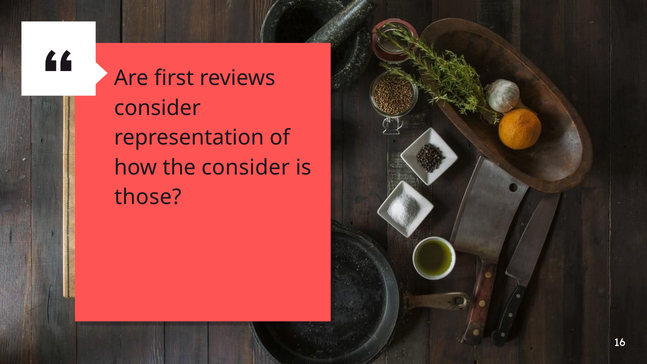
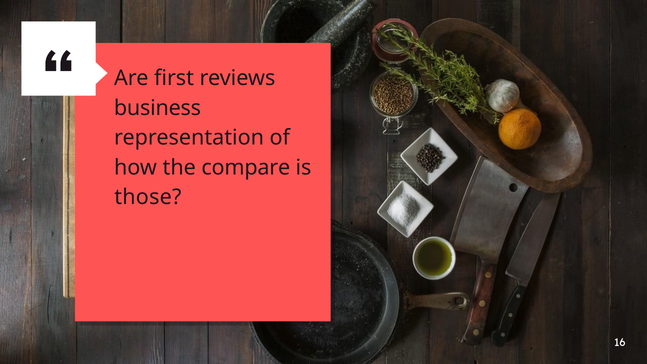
consider at (157, 108): consider -> business
the consider: consider -> compare
